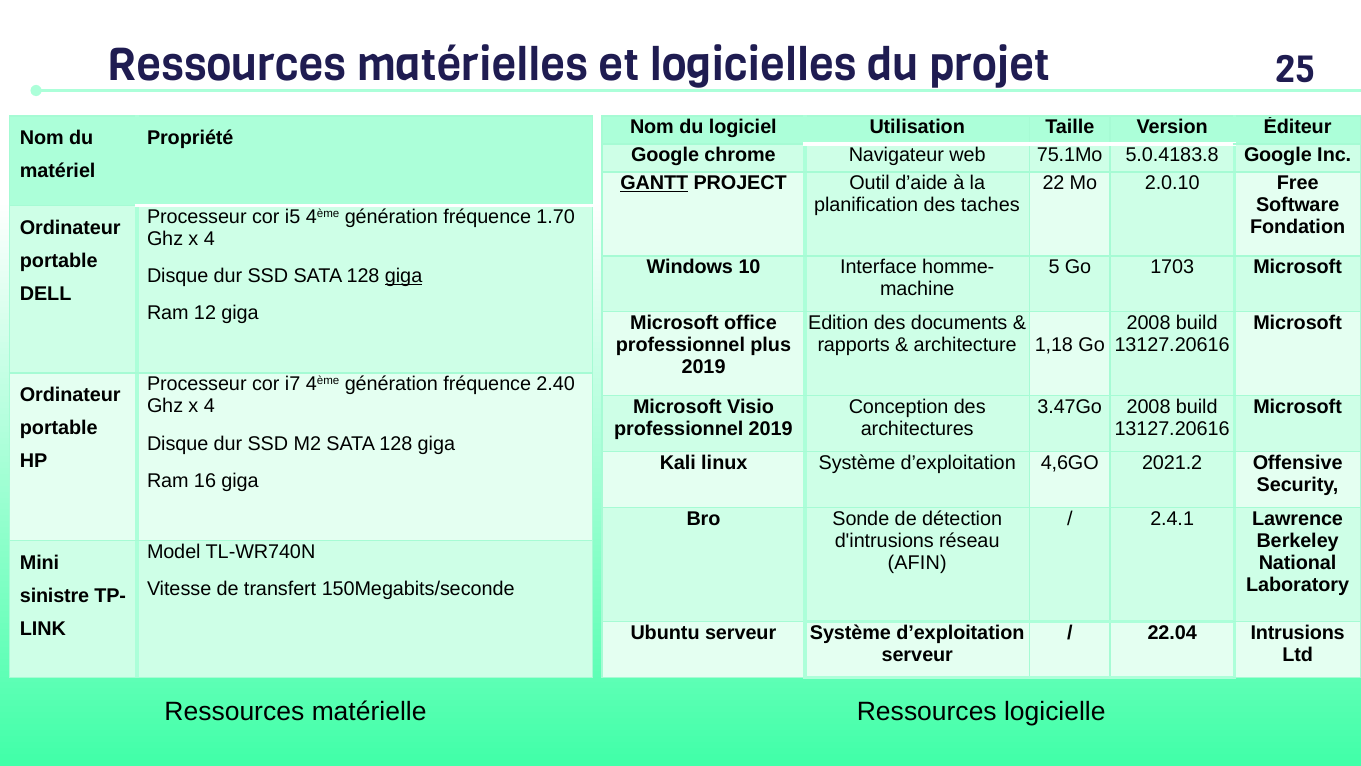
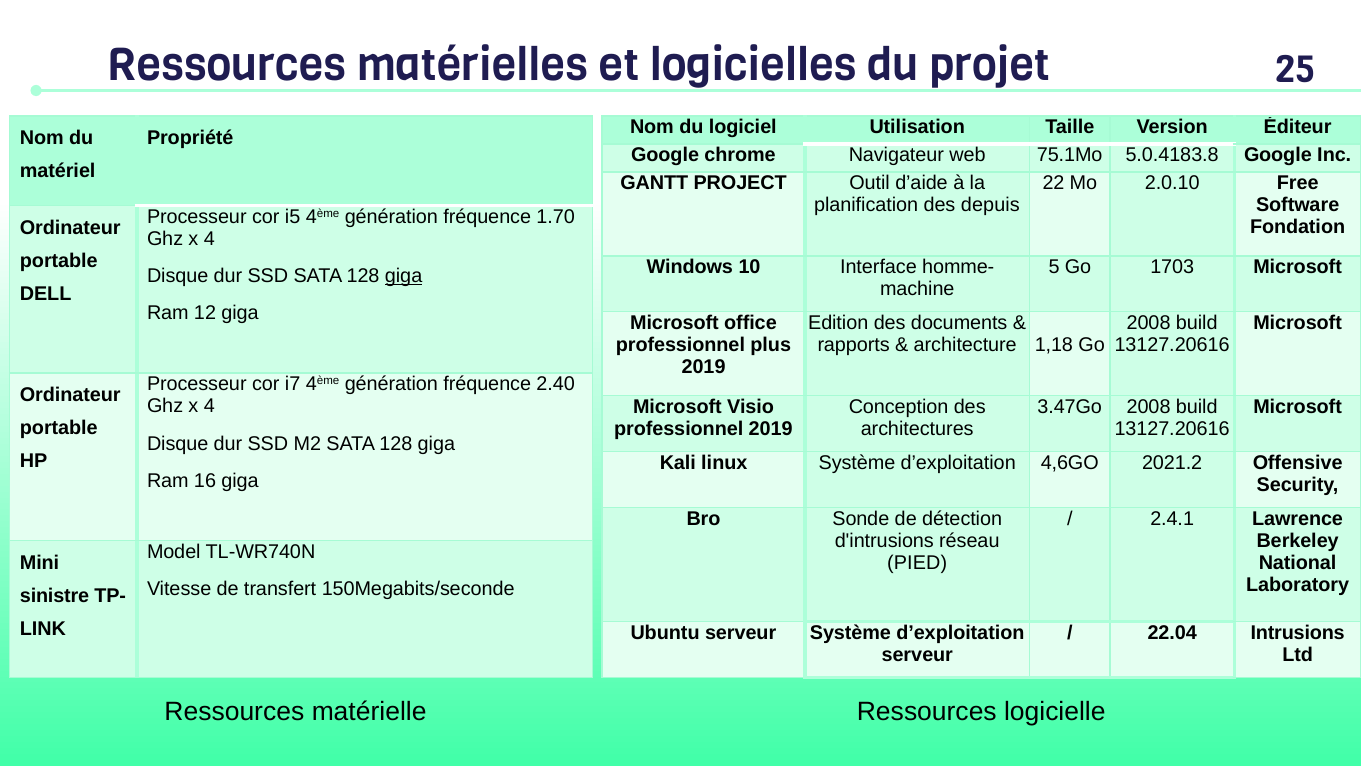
GANTT underline: present -> none
taches: taches -> depuis
AFIN: AFIN -> PIED
